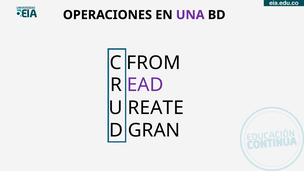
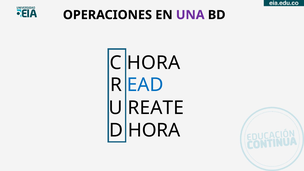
C FROM: FROM -> HORA
EAD colour: purple -> blue
D GRAN: GRAN -> HORA
